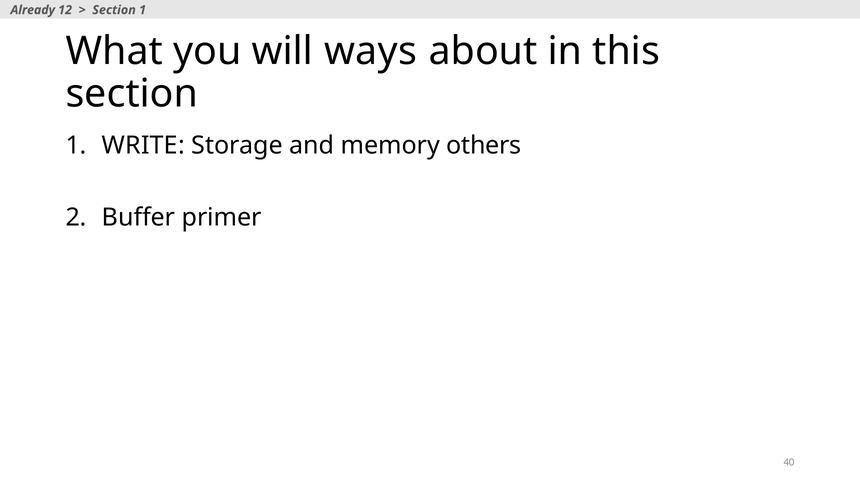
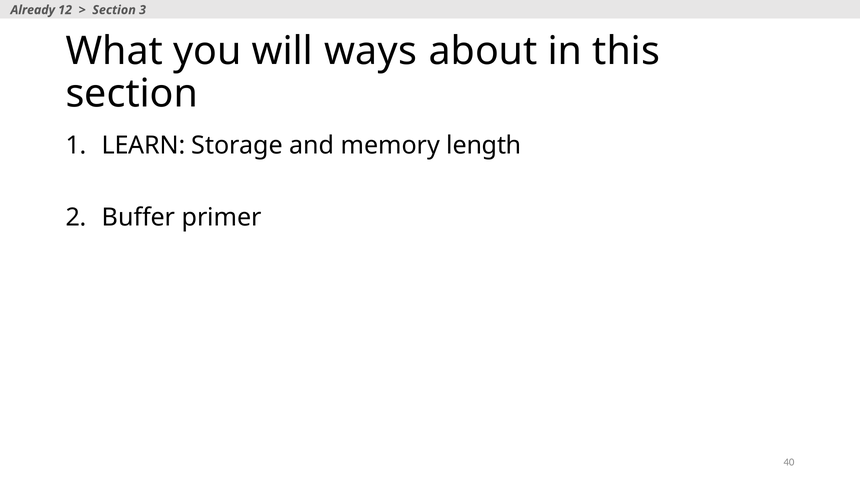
1 at (143, 10): 1 -> 3
WRITE: WRITE -> LEARN
others: others -> length
